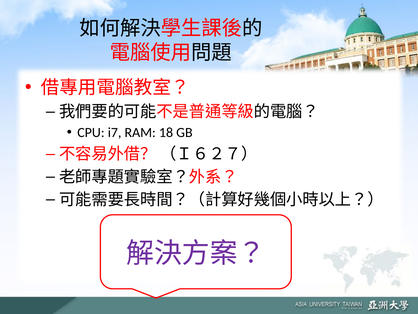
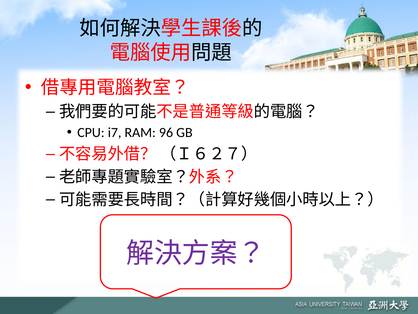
18: 18 -> 96
